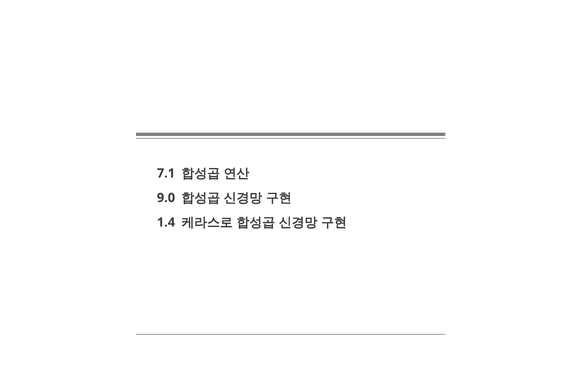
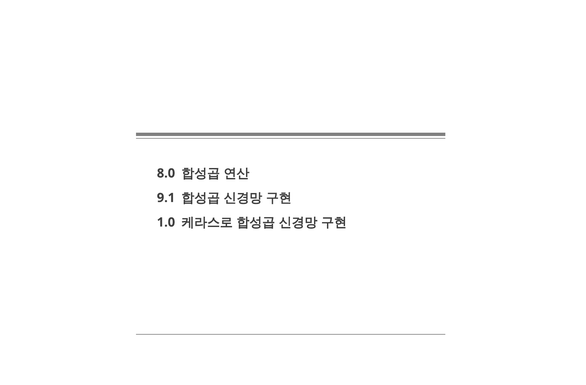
7.1: 7.1 -> 8.0
9.0: 9.0 -> 9.1
1.4: 1.4 -> 1.0
